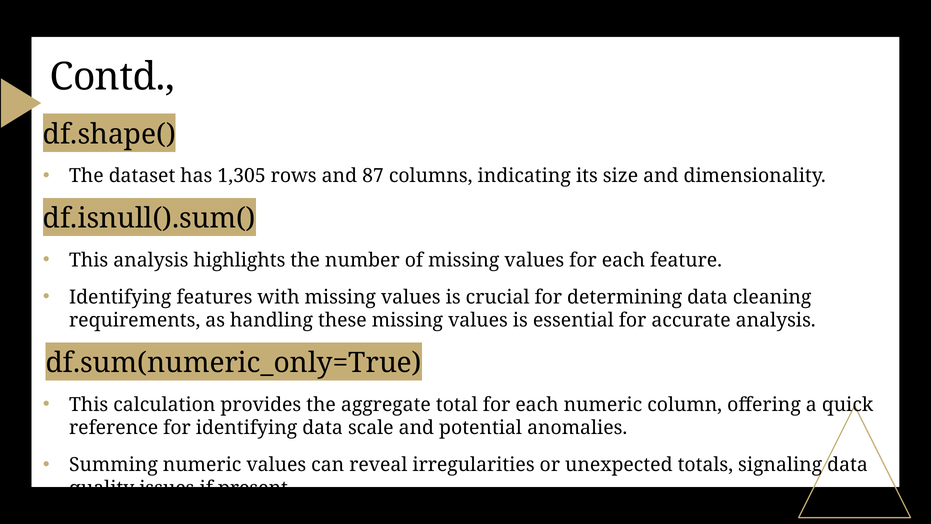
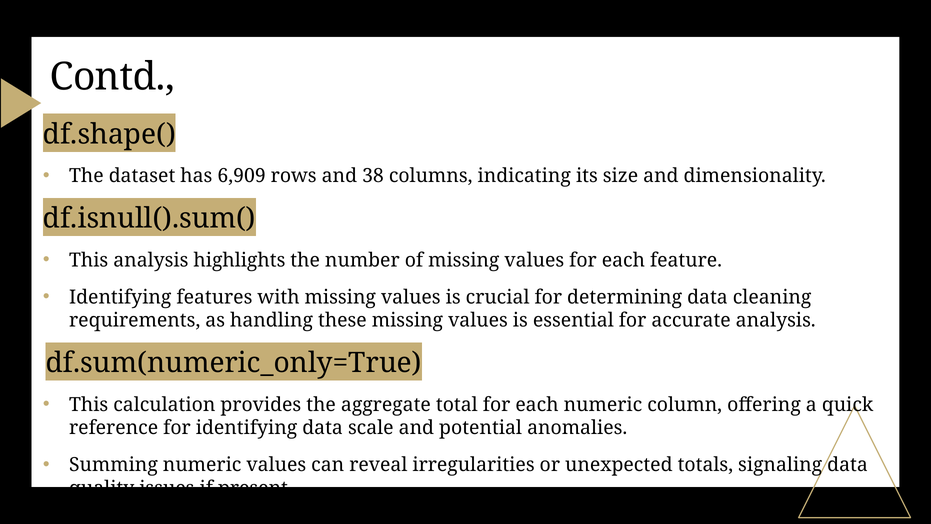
1,305: 1,305 -> 6,909
87: 87 -> 38
